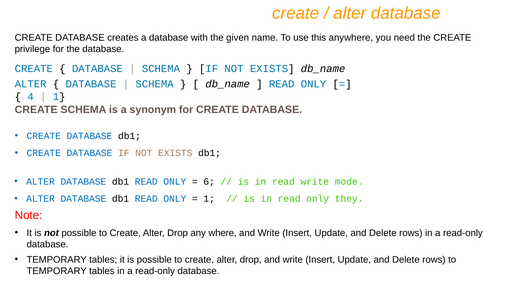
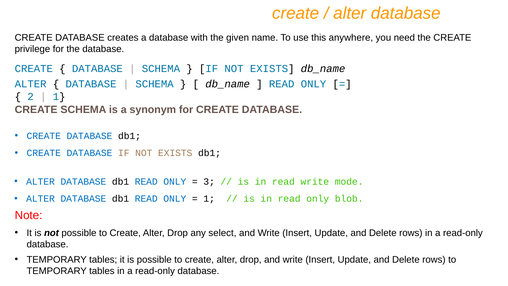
4: 4 -> 2
6: 6 -> 3
they: they -> blob
where: where -> select
